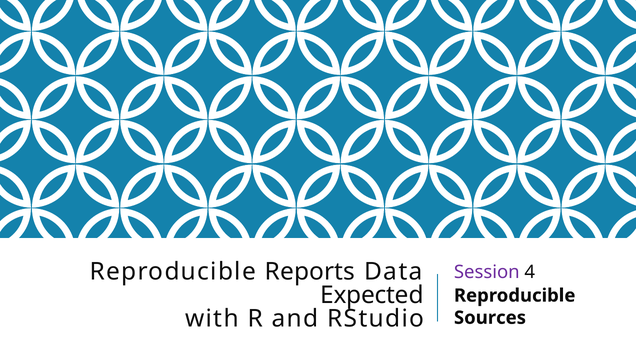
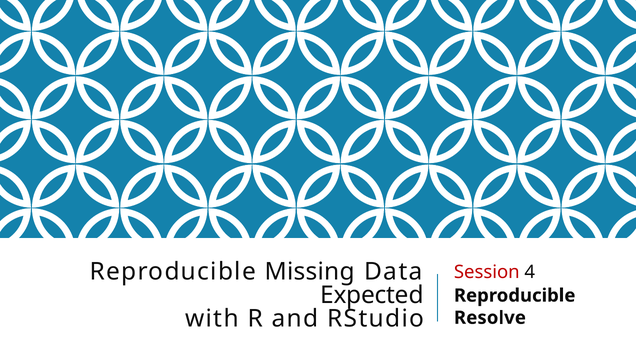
Reports: Reports -> Missing
Session colour: purple -> red
Sources: Sources -> Resolve
